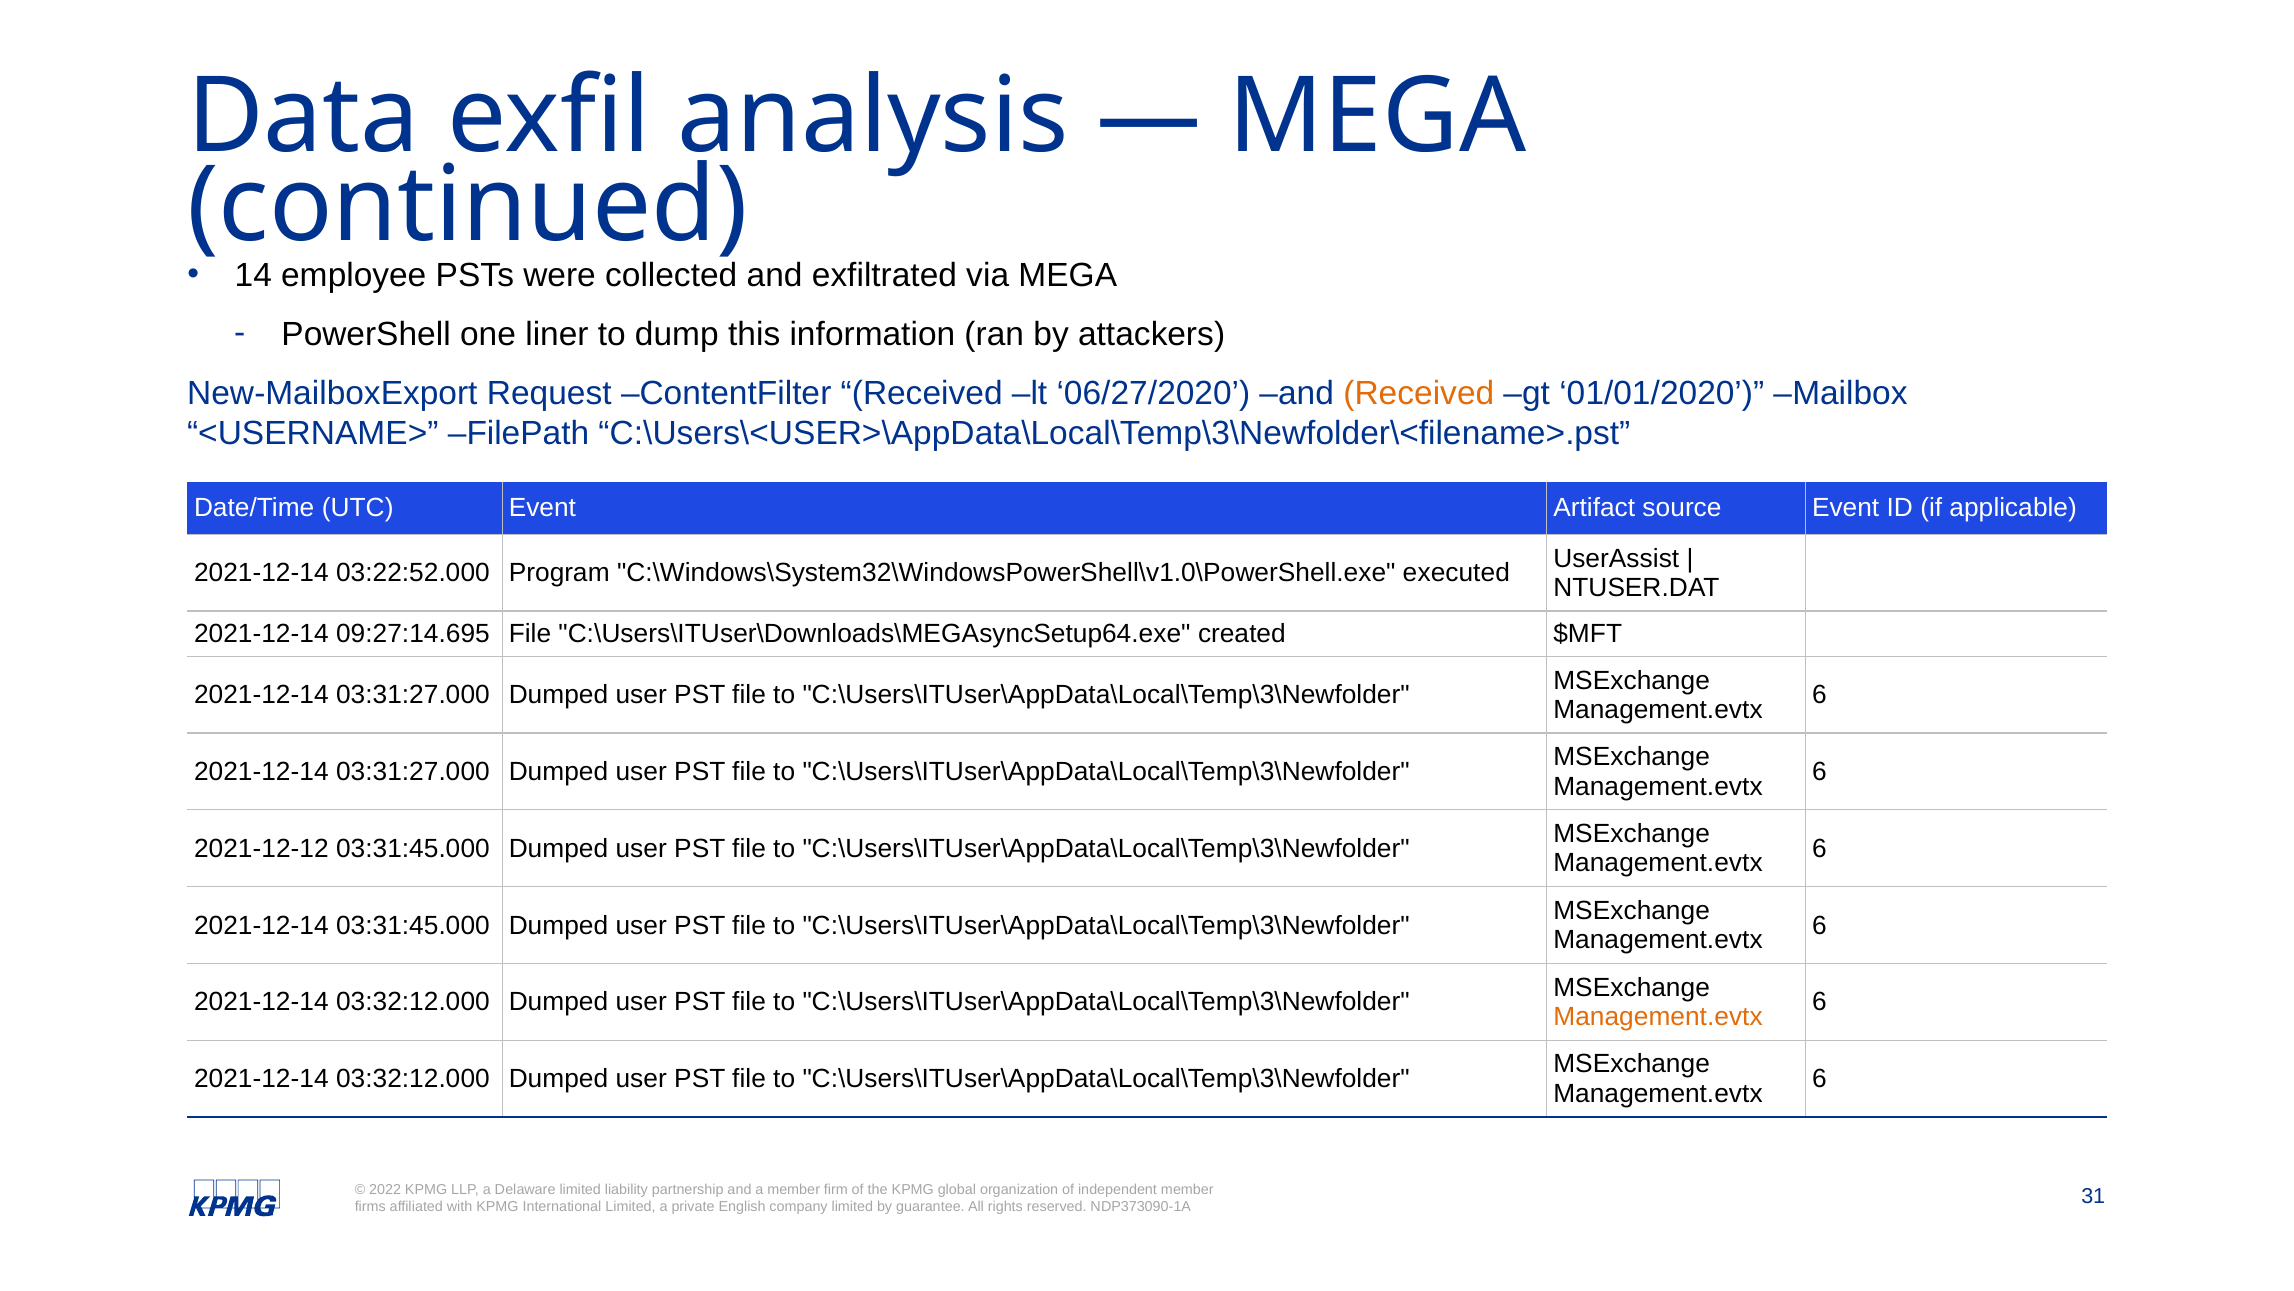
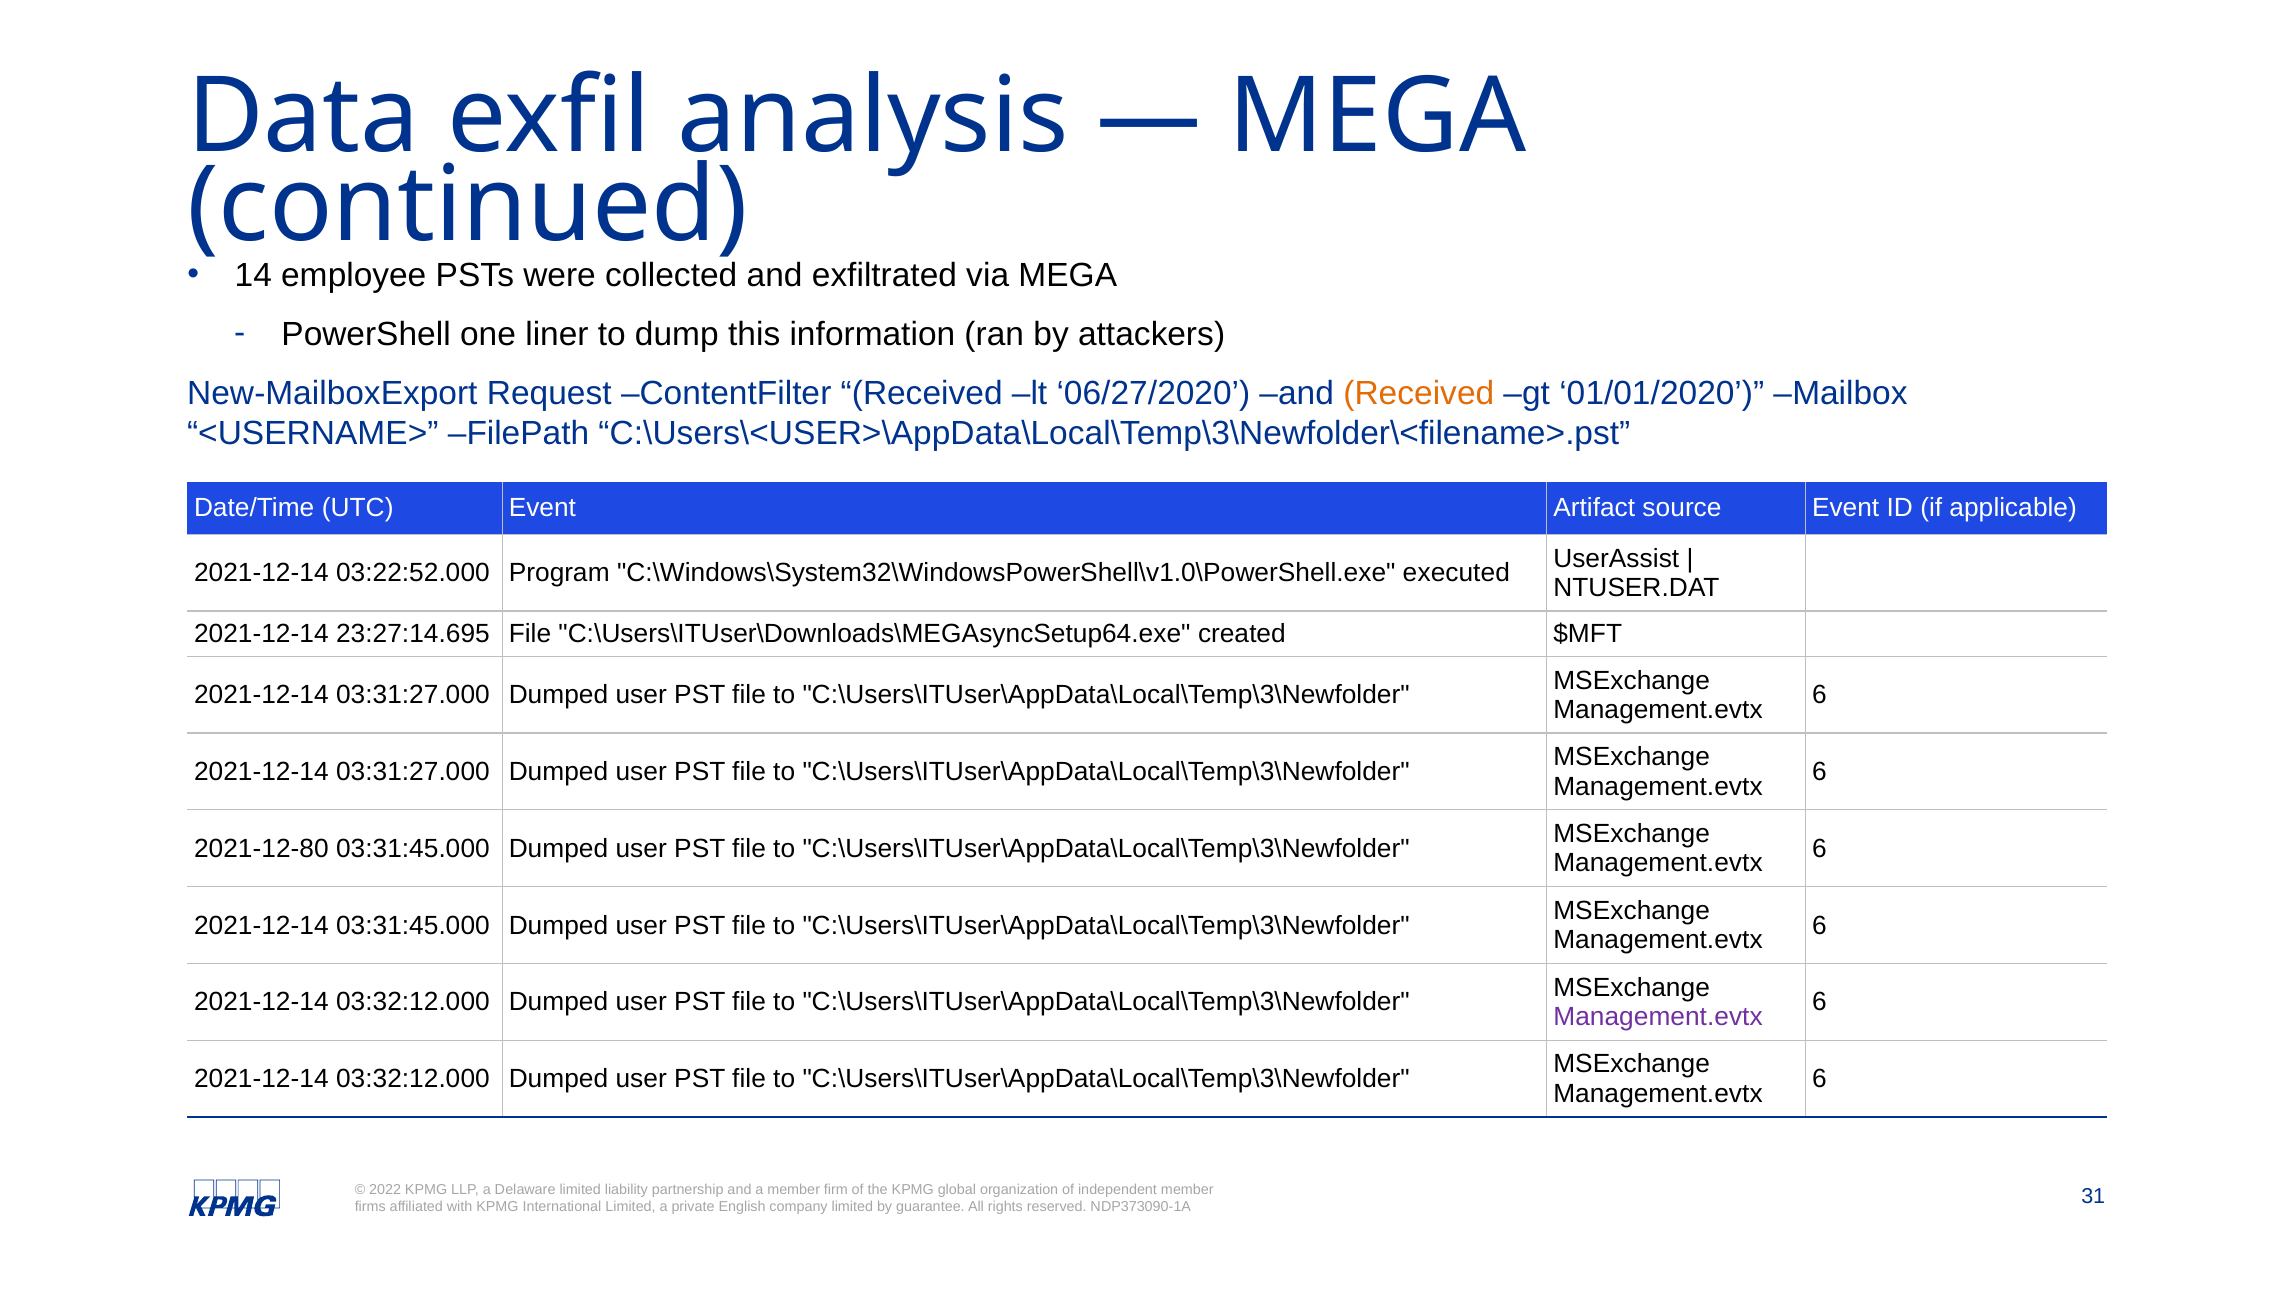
09:27:14.695: 09:27:14.695 -> 23:27:14.695
2021-12-12: 2021-12-12 -> 2021-12-80
Management.evtx at (1658, 1016) colour: orange -> purple
